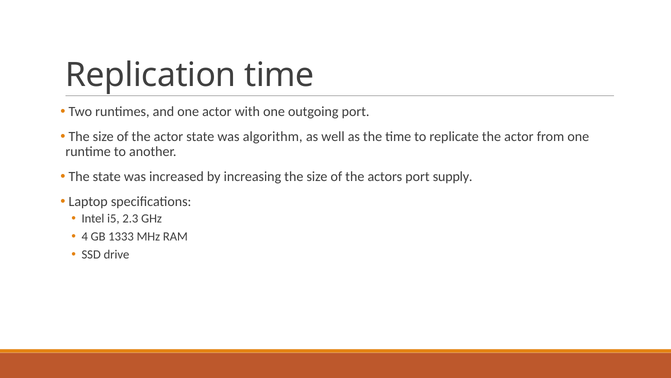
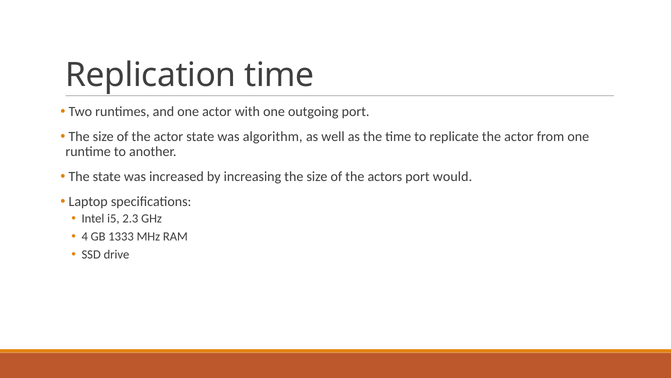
supply: supply -> would
